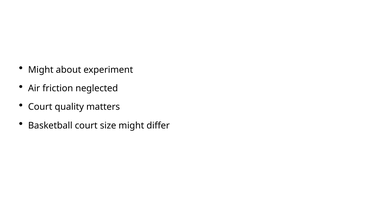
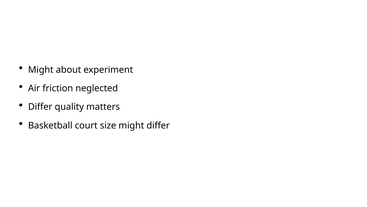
Court at (40, 107): Court -> Differ
